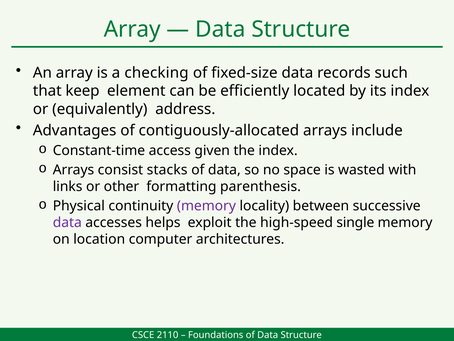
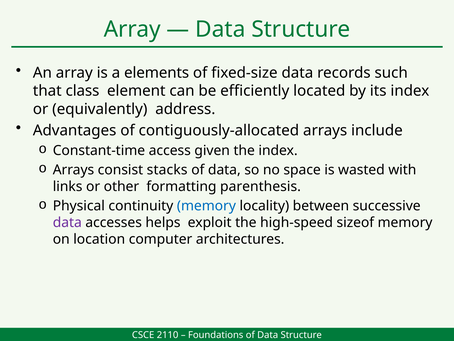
checking: checking -> elements
keep: keep -> class
memory at (206, 206) colour: purple -> blue
single: single -> sizeof
